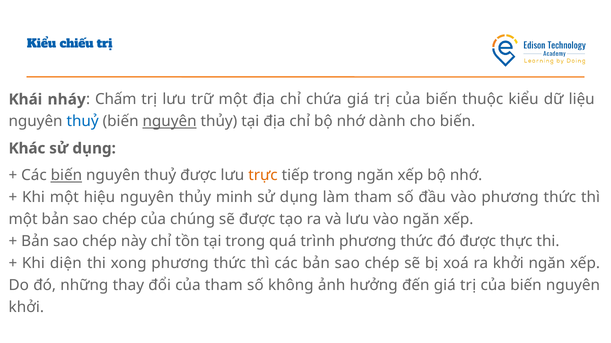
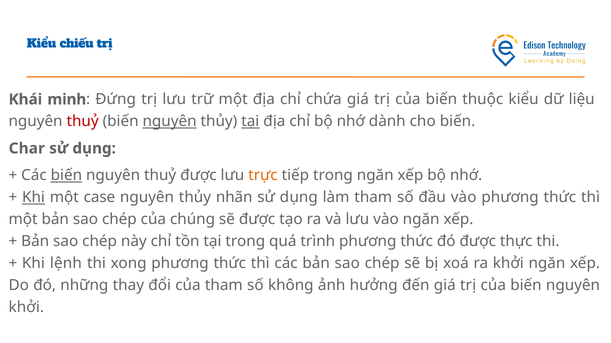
nháy: nháy -> minh
Chấm: Chấm -> Đứng
thuỷ at (83, 122) colour: blue -> red
tại at (250, 122) underline: none -> present
Khác: Khác -> Char
Khi at (34, 198) underline: none -> present
hiệu: hiệu -> case
minh: minh -> nhãn
diện: diện -> lệnh
